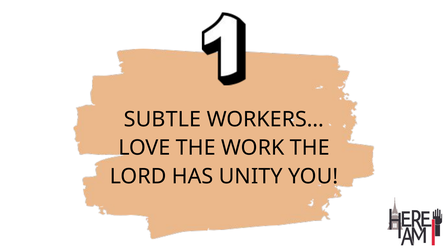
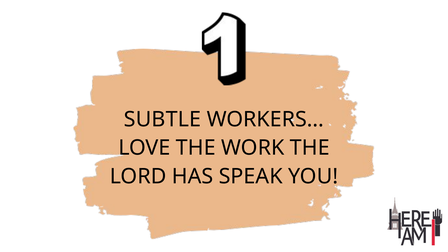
UNITY: UNITY -> SPEAK
